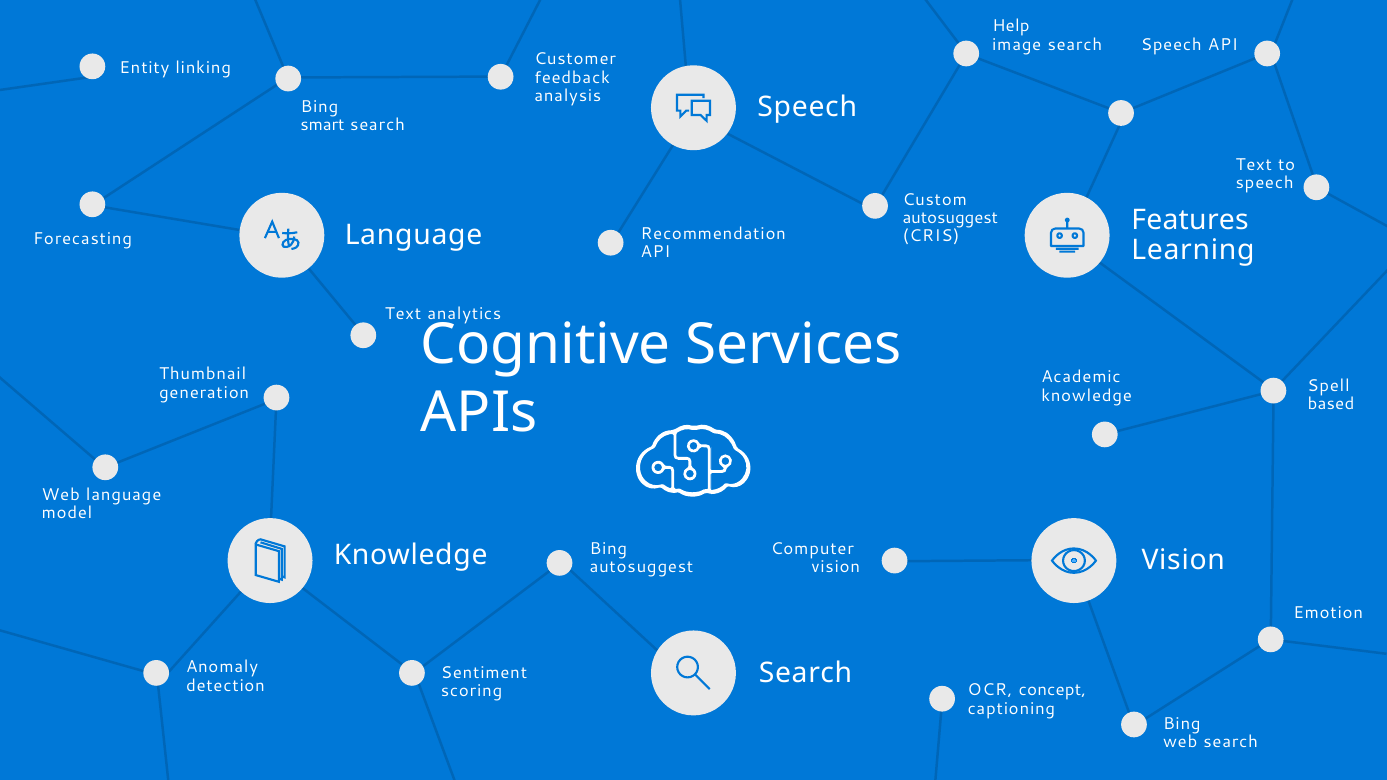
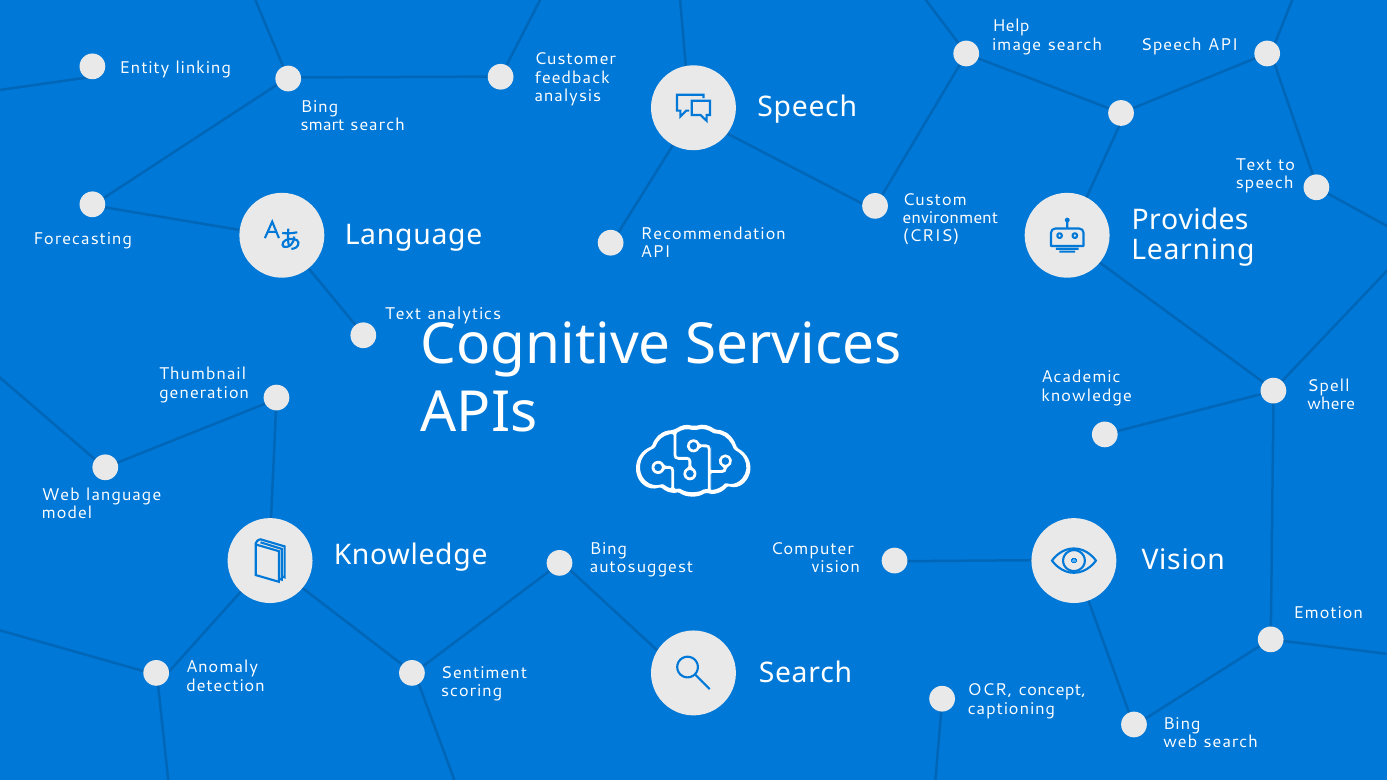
autosuggest at (950, 218): autosuggest -> environment
Features: Features -> Provides
based: based -> where
